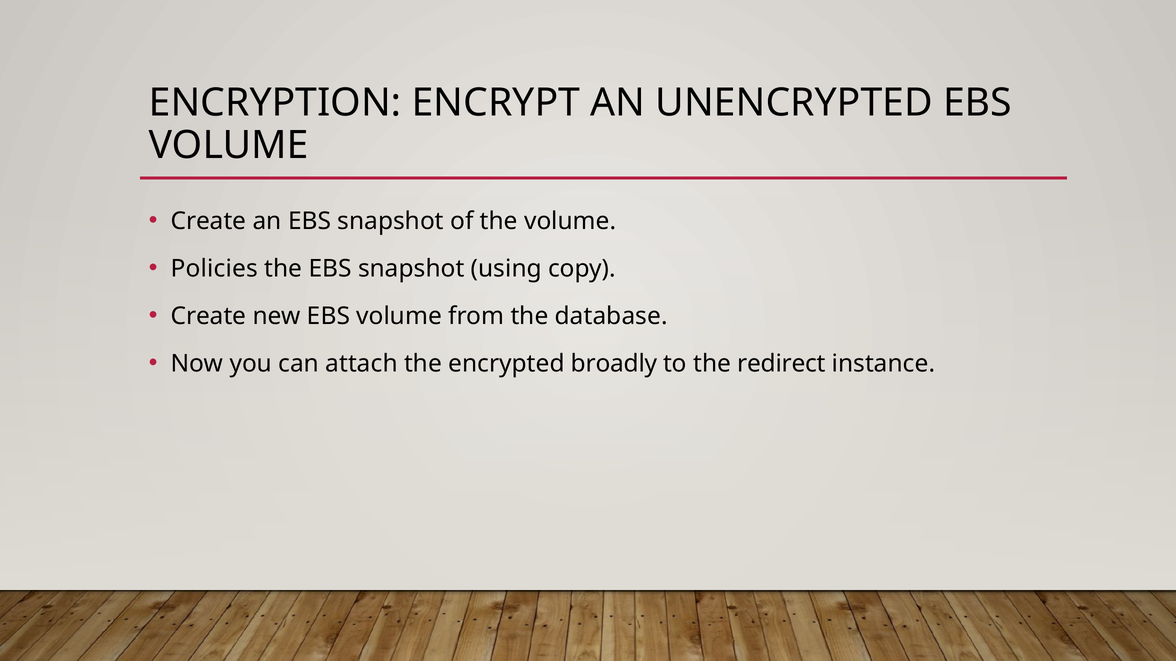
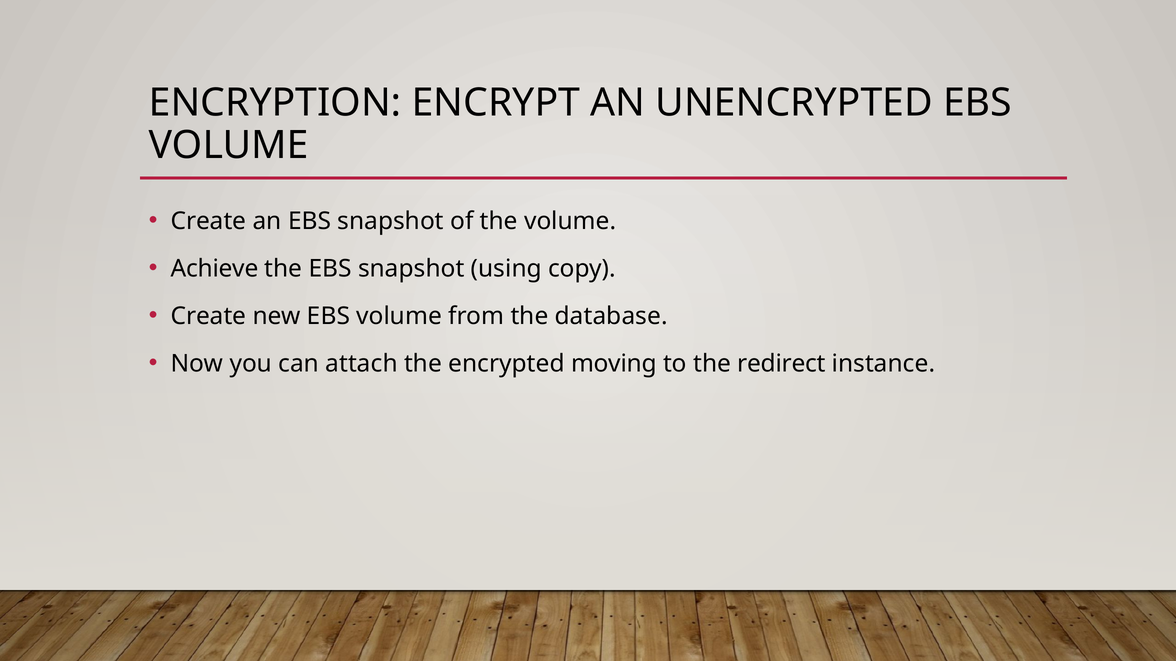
Policies: Policies -> Achieve
broadly: broadly -> moving
